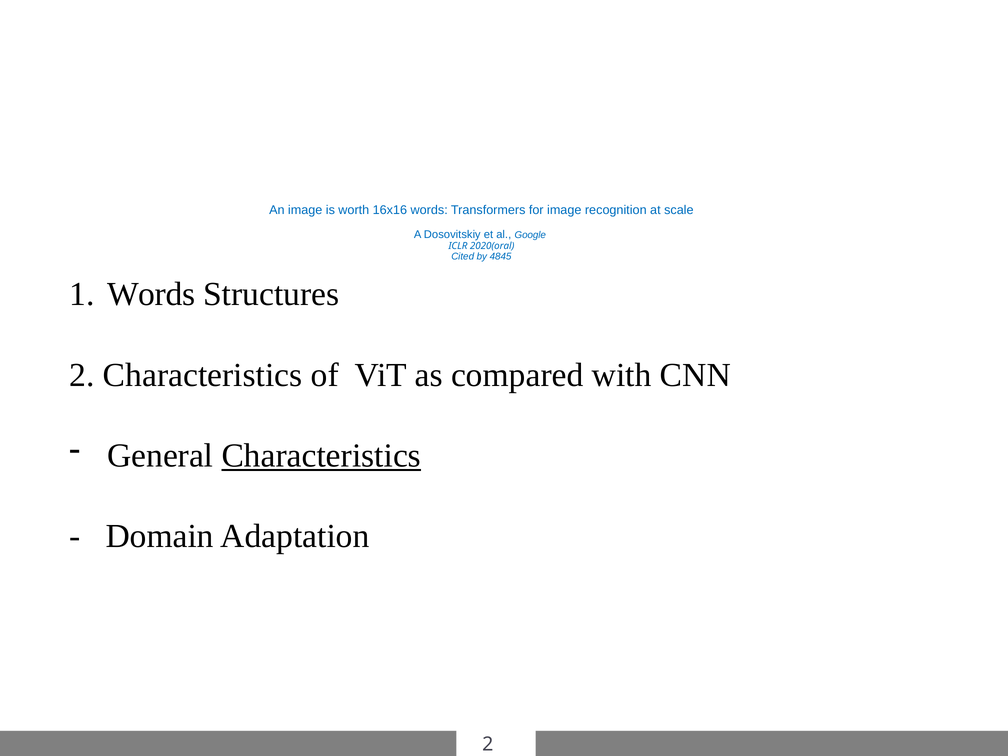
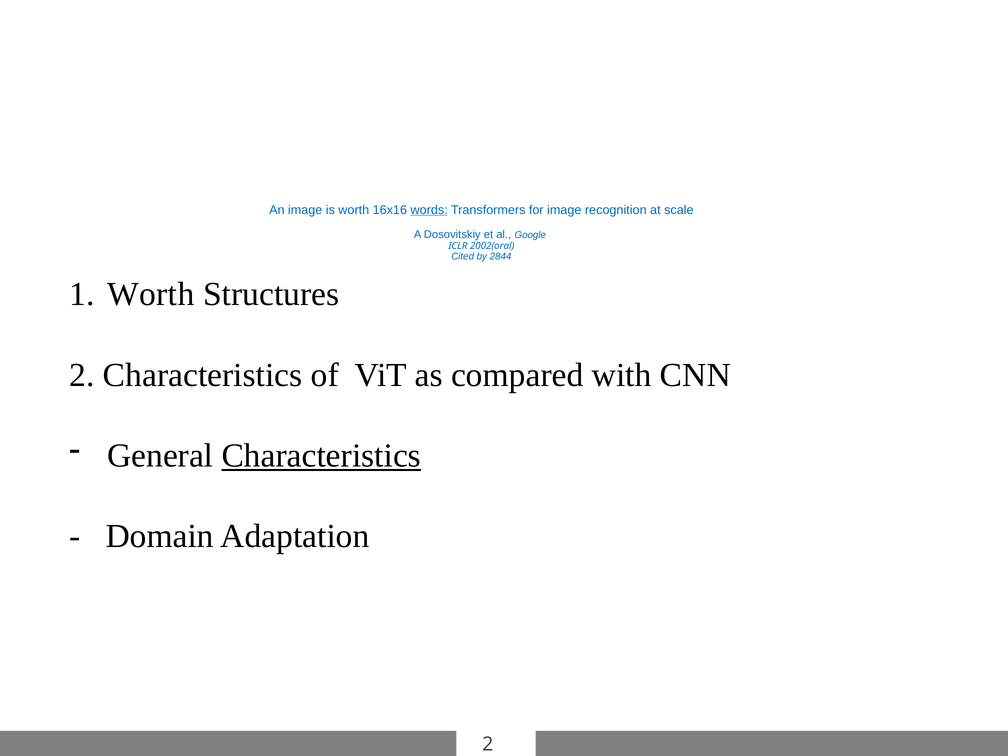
words at (429, 210) underline: none -> present
2020(oral: 2020(oral -> 2002(oral
4845: 4845 -> 2844
Words at (151, 294): Words -> Worth
